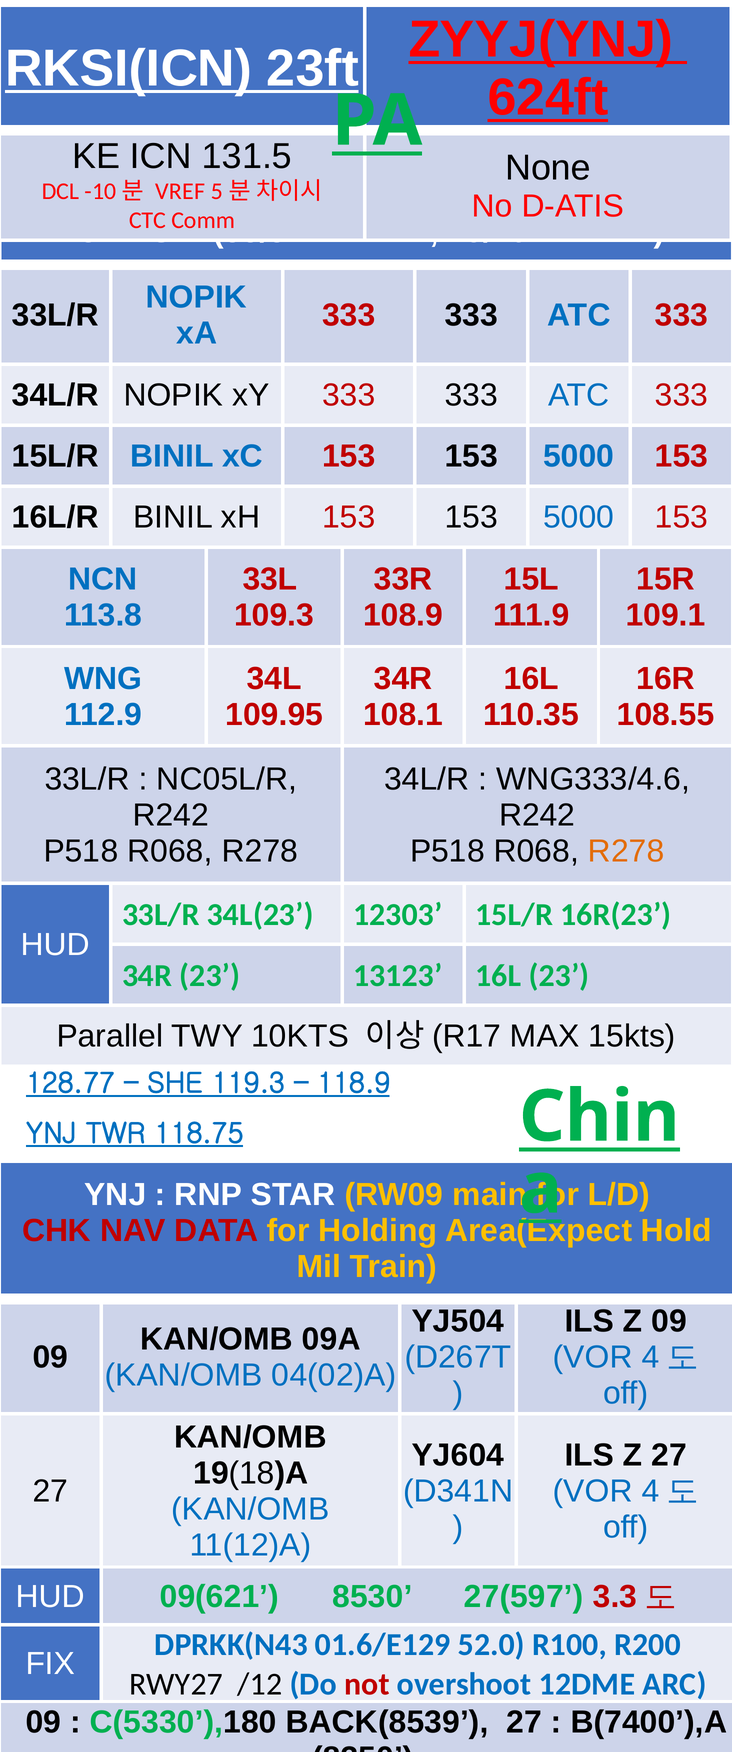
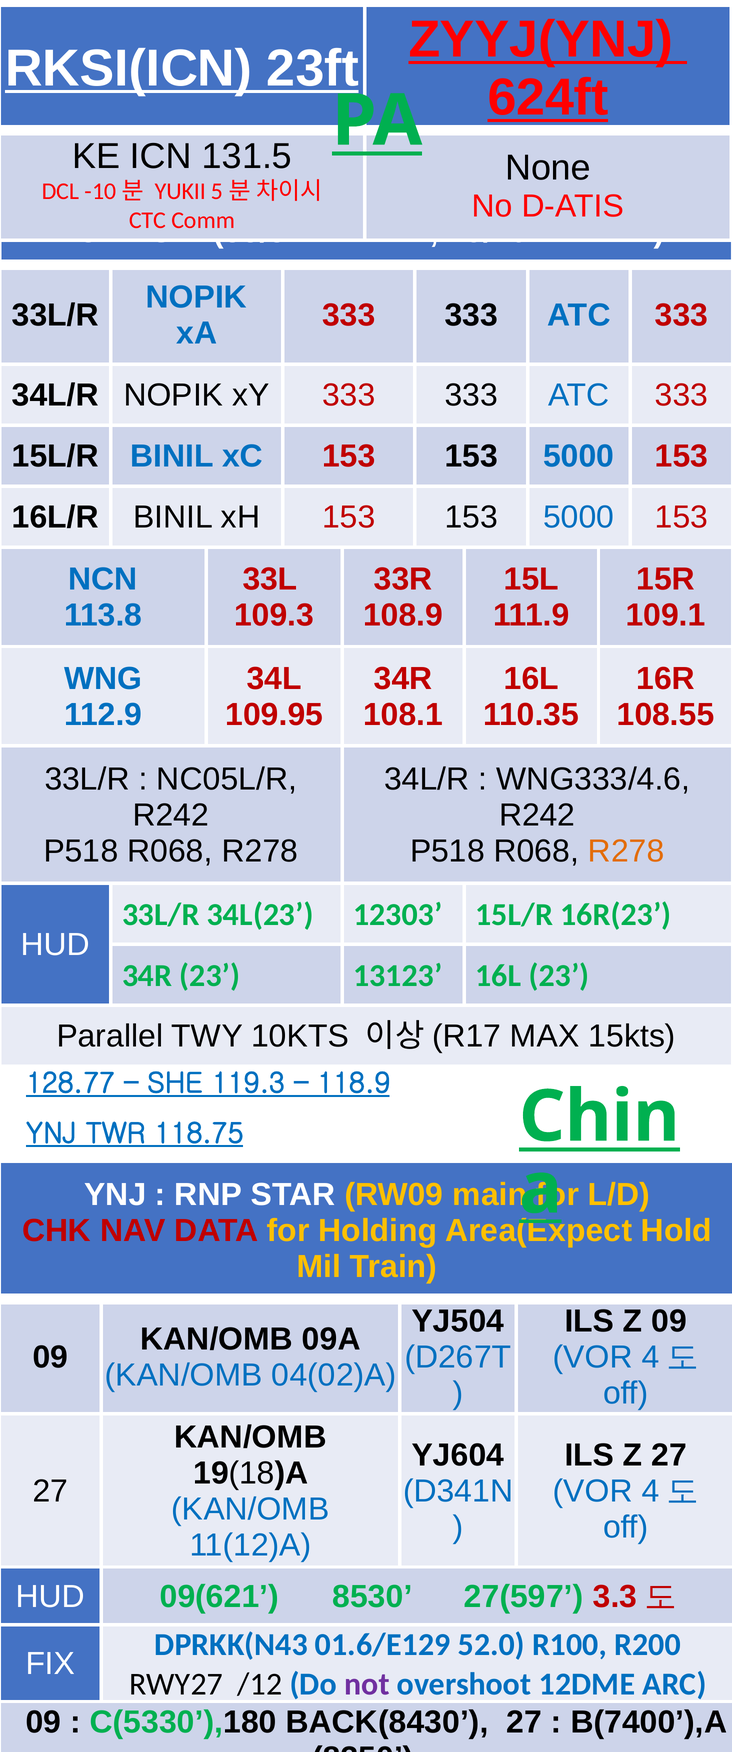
VREF: VREF -> YUKII
not colour: red -> purple
BACK(8539: BACK(8539 -> BACK(8430
